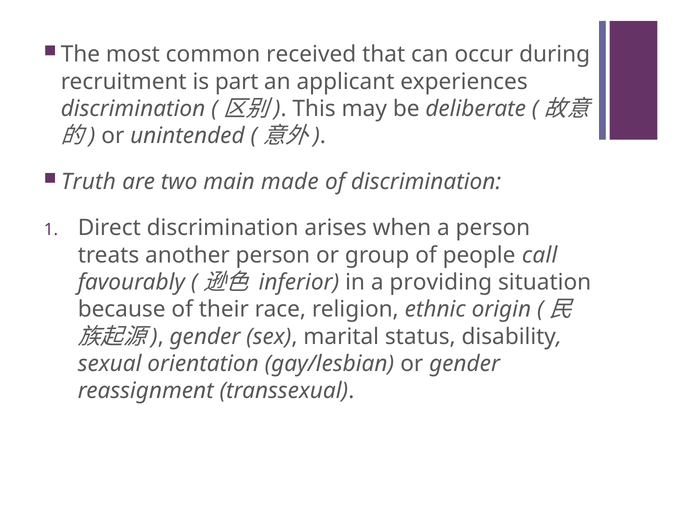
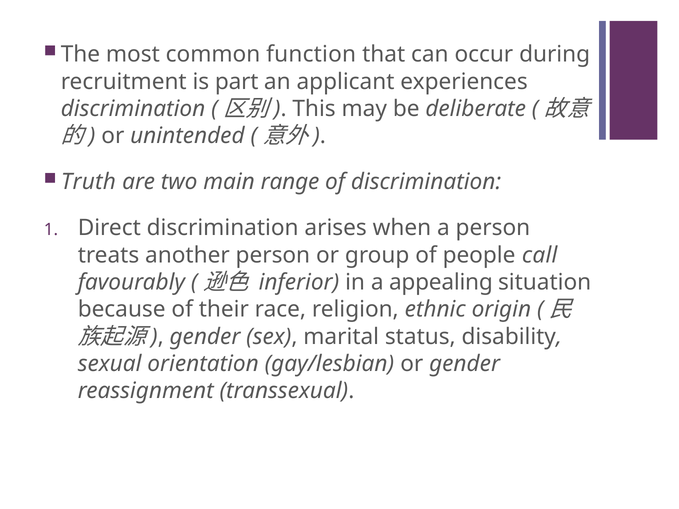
received: received -> function
made: made -> range
providing: providing -> appealing
